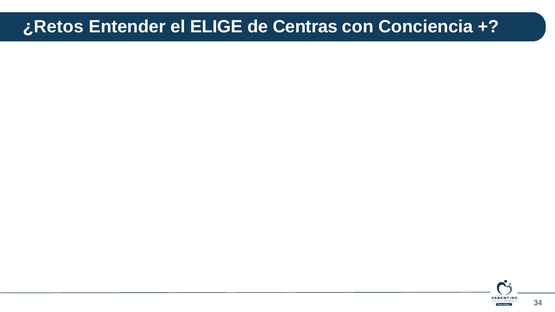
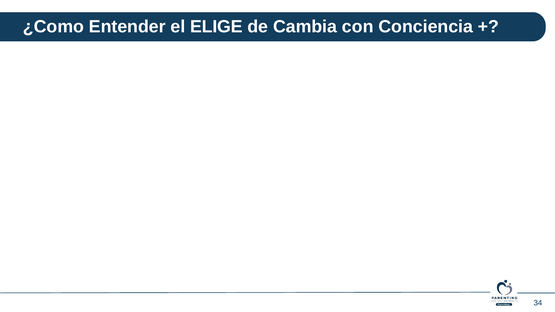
¿Retos: ¿Retos -> ¿Como
Centras: Centras -> Cambia
